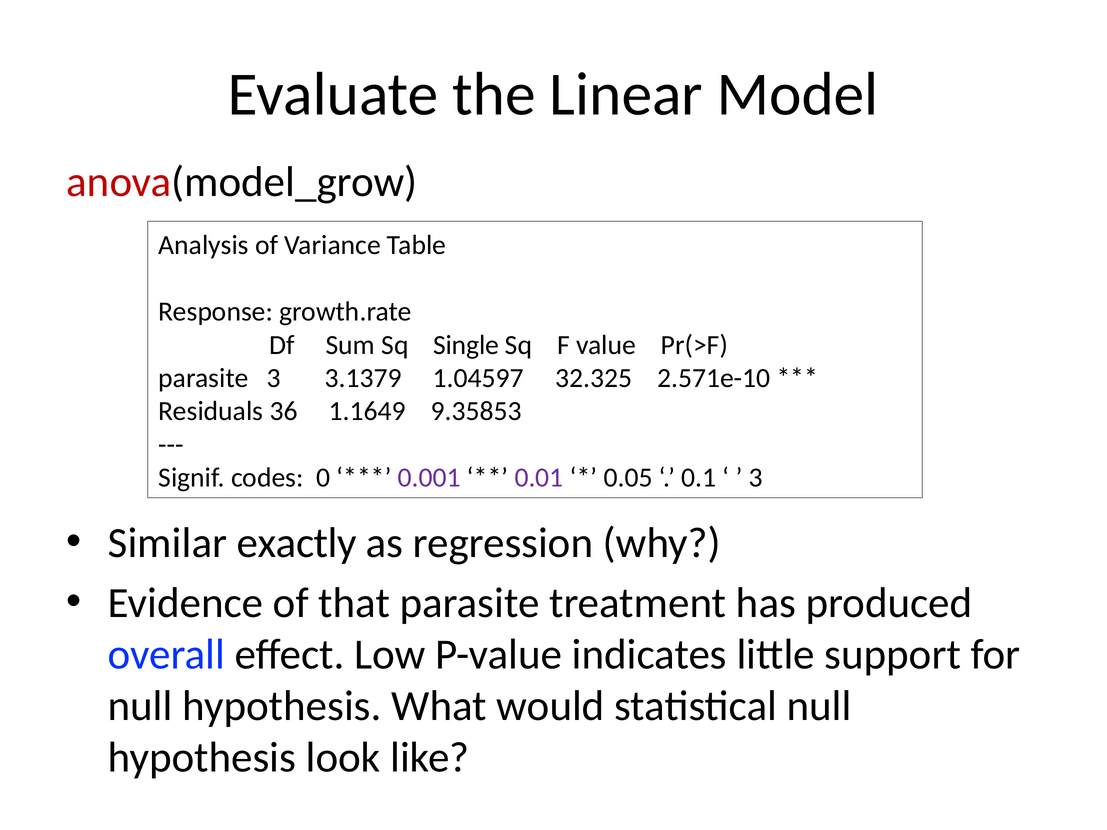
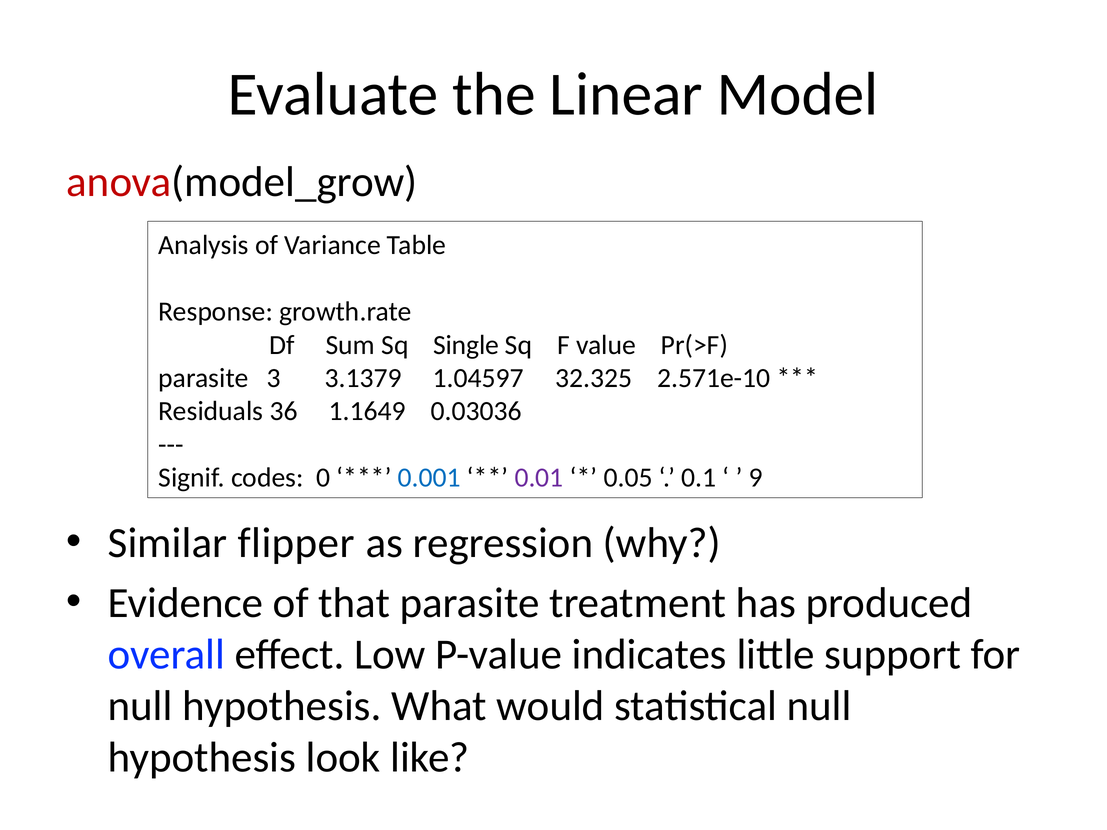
9.35853: 9.35853 -> 0.03036
0.001 colour: purple -> blue
3 at (756, 478): 3 -> 9
exactly: exactly -> flipper
